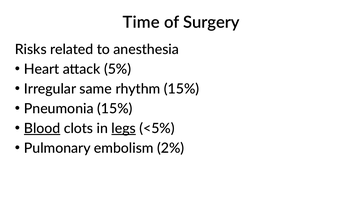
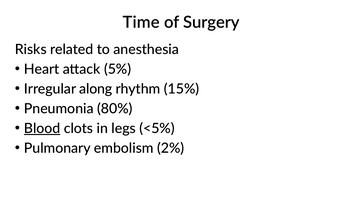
same: same -> along
Pneumonia 15%: 15% -> 80%
legs underline: present -> none
